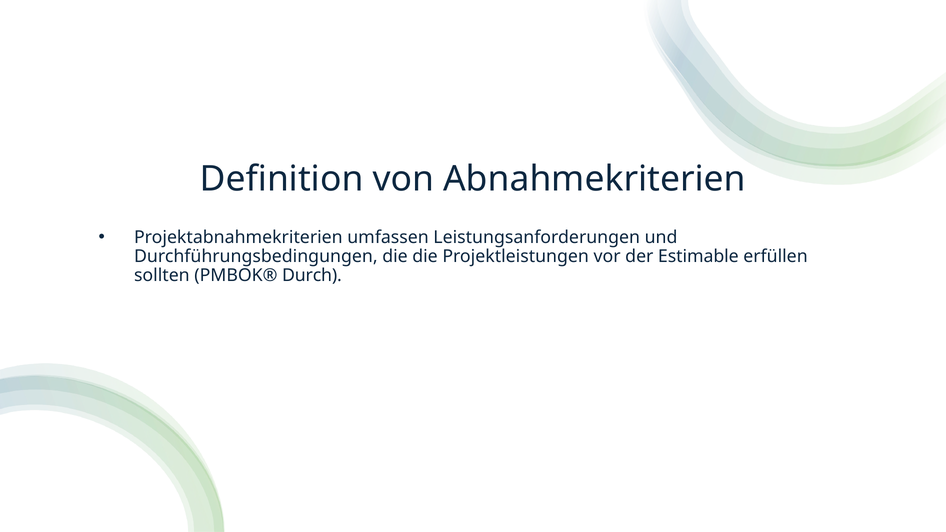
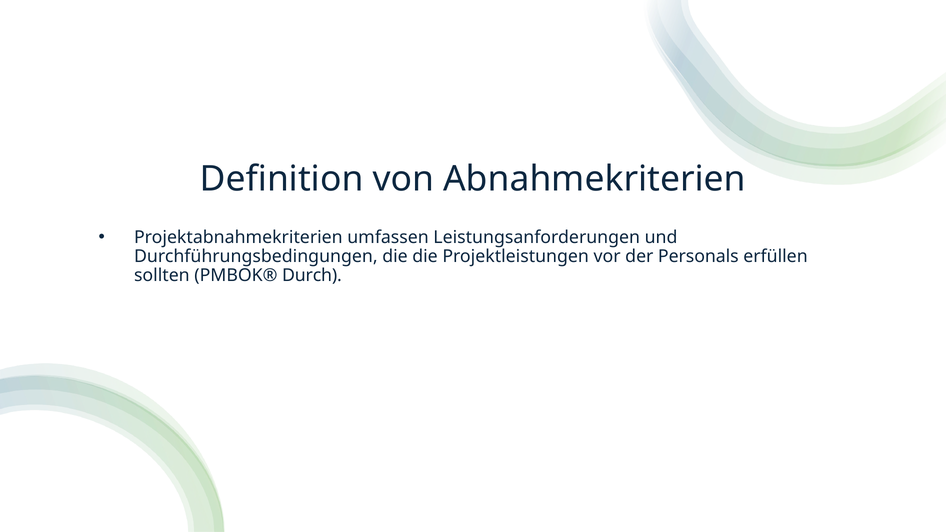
Estimable: Estimable -> Personals
